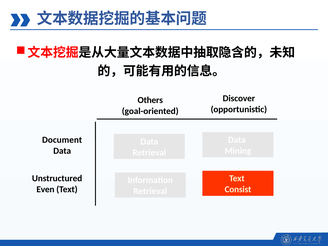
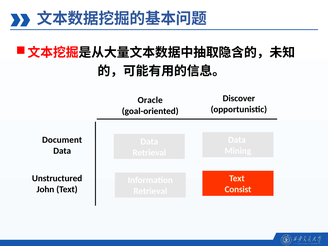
Others: Others -> Oracle
Even: Even -> John
